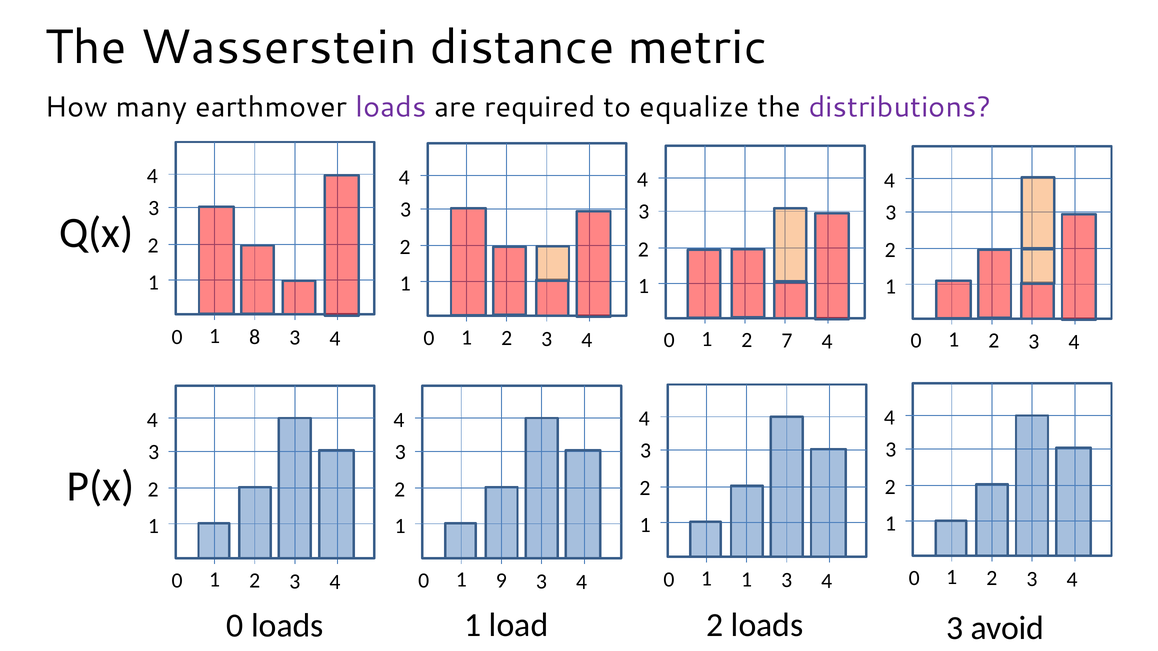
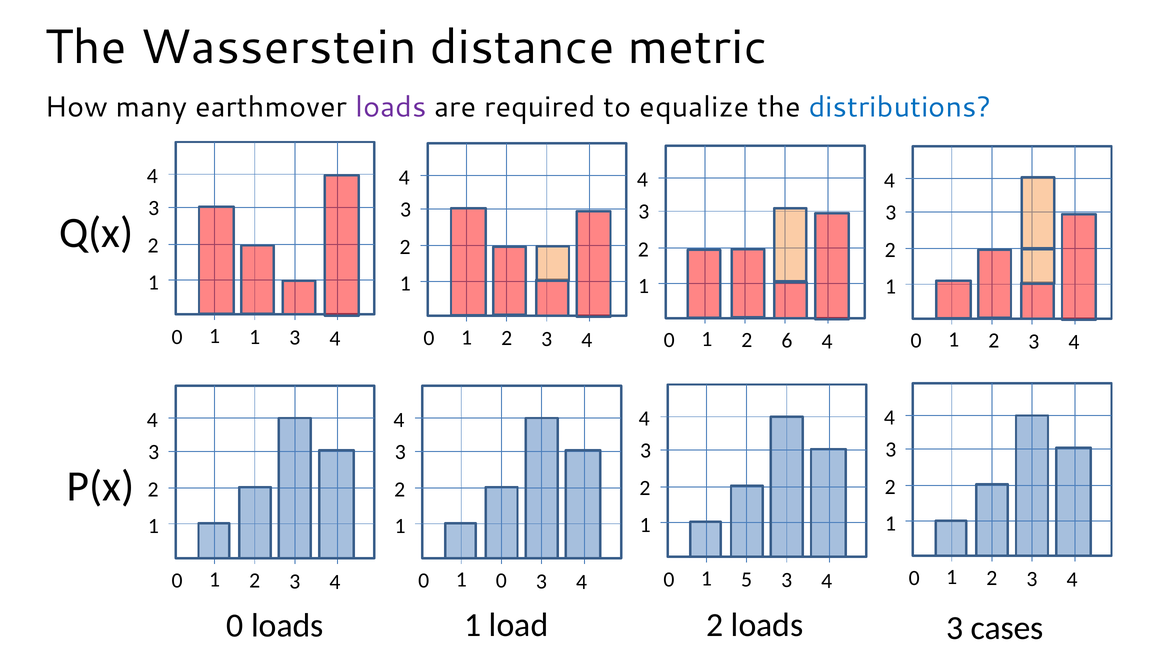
distributions colour: purple -> blue
1 8: 8 -> 1
7: 7 -> 6
1 1: 1 -> 5
1 9: 9 -> 0
avoid: avoid -> cases
